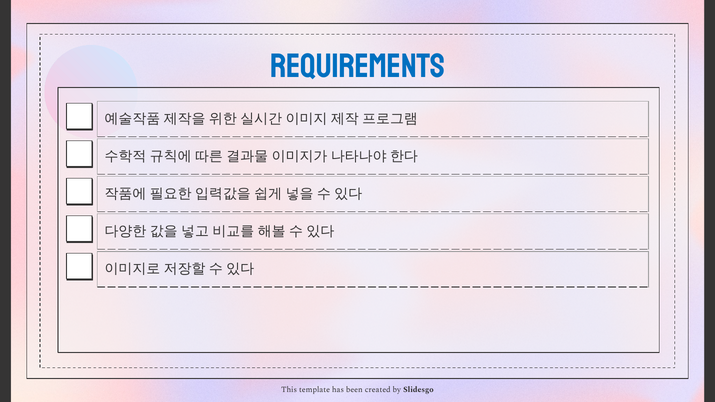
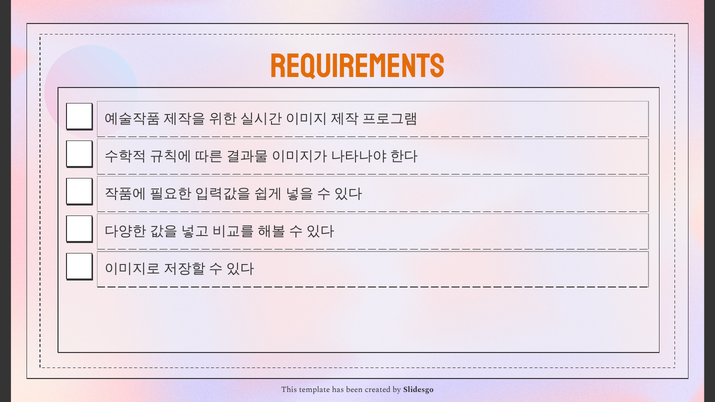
REquireMents colour: blue -> orange
